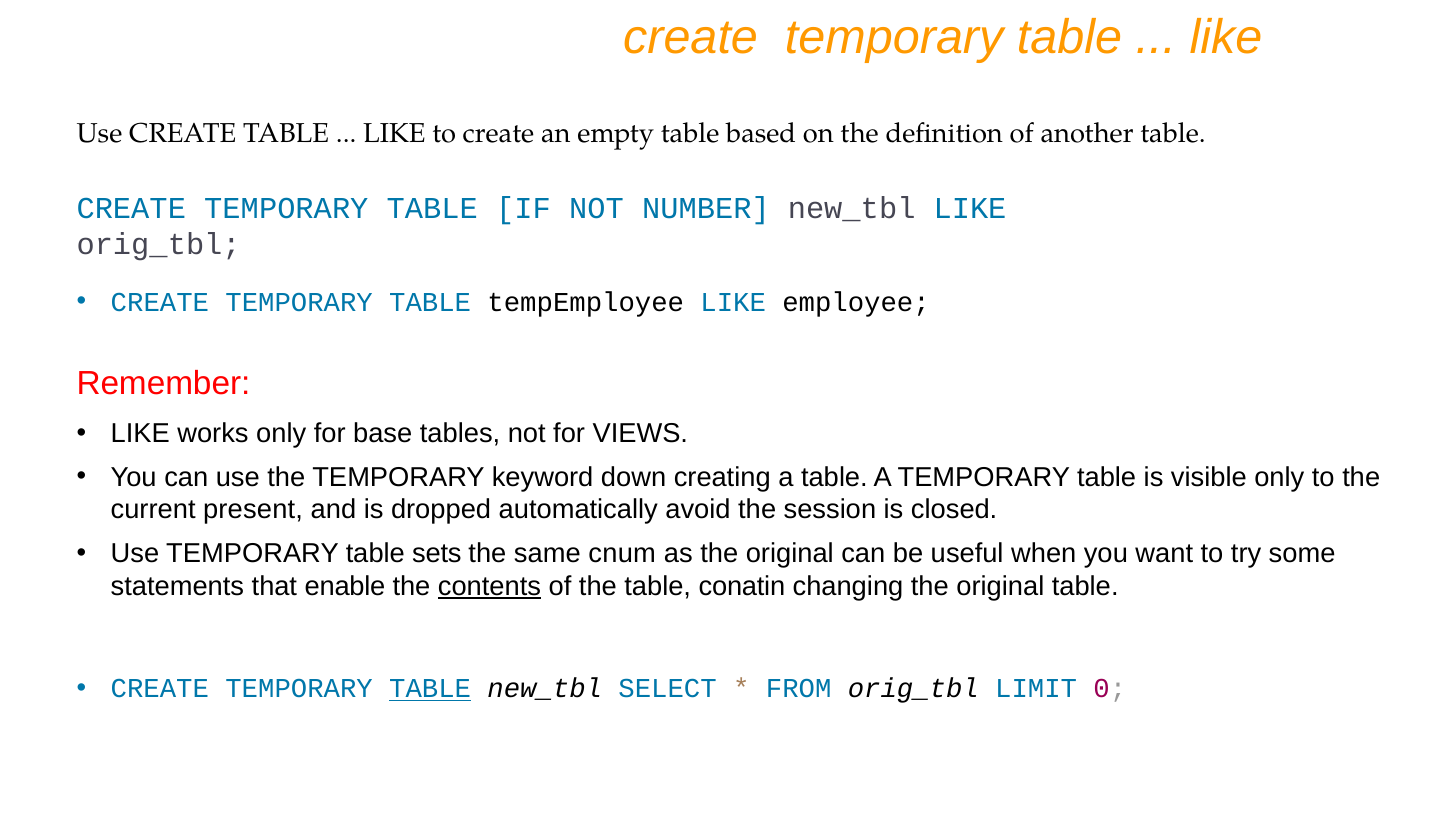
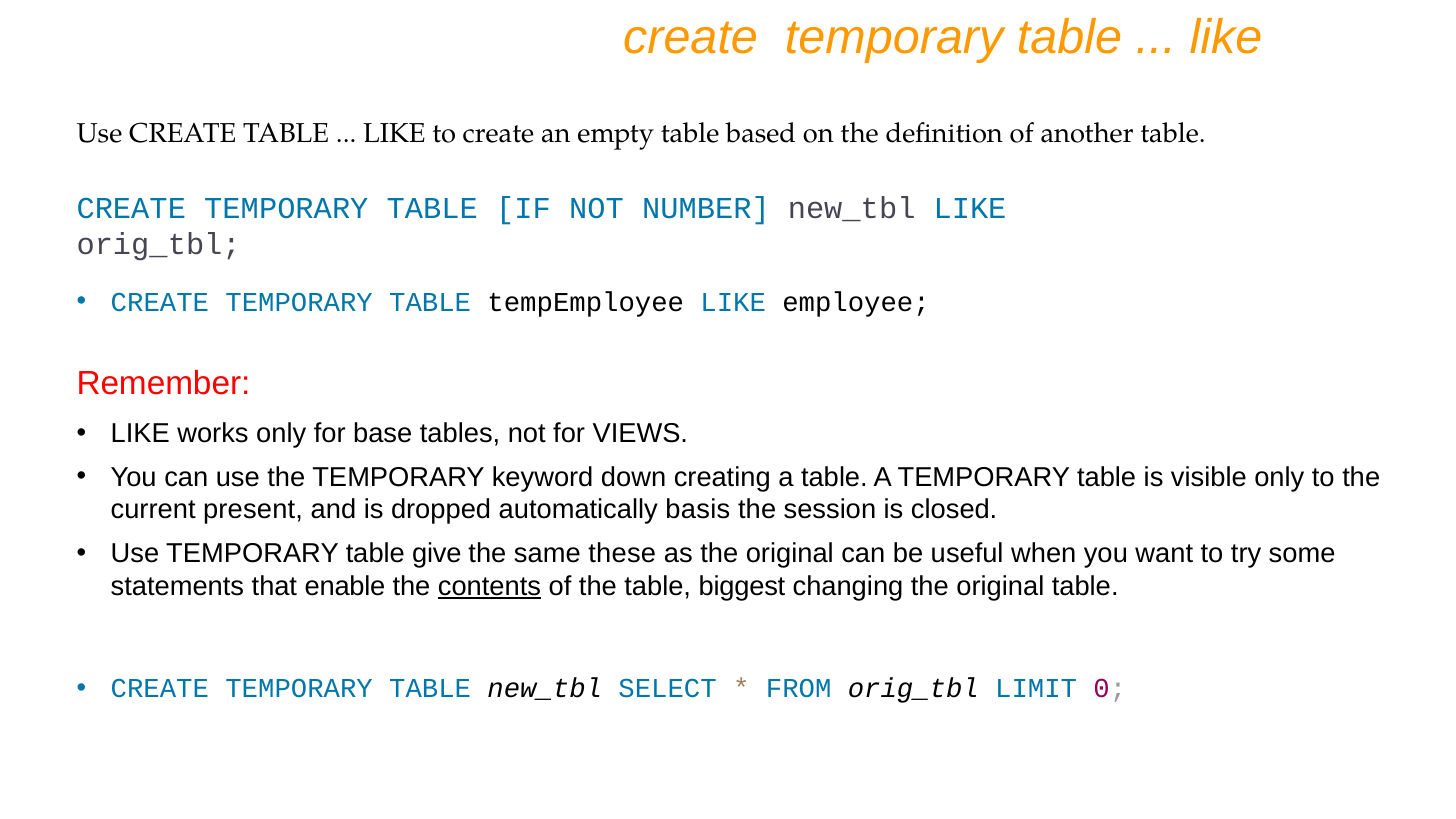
avoid: avoid -> basis
sets: sets -> give
cnum: cnum -> these
conatin: conatin -> biggest
TABLE at (430, 689) underline: present -> none
